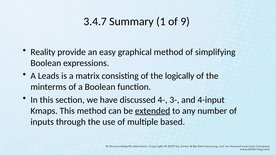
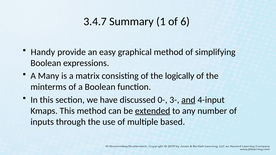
9: 9 -> 6
Reality: Reality -> Handy
Leads: Leads -> Many
4-: 4- -> 0-
and underline: none -> present
